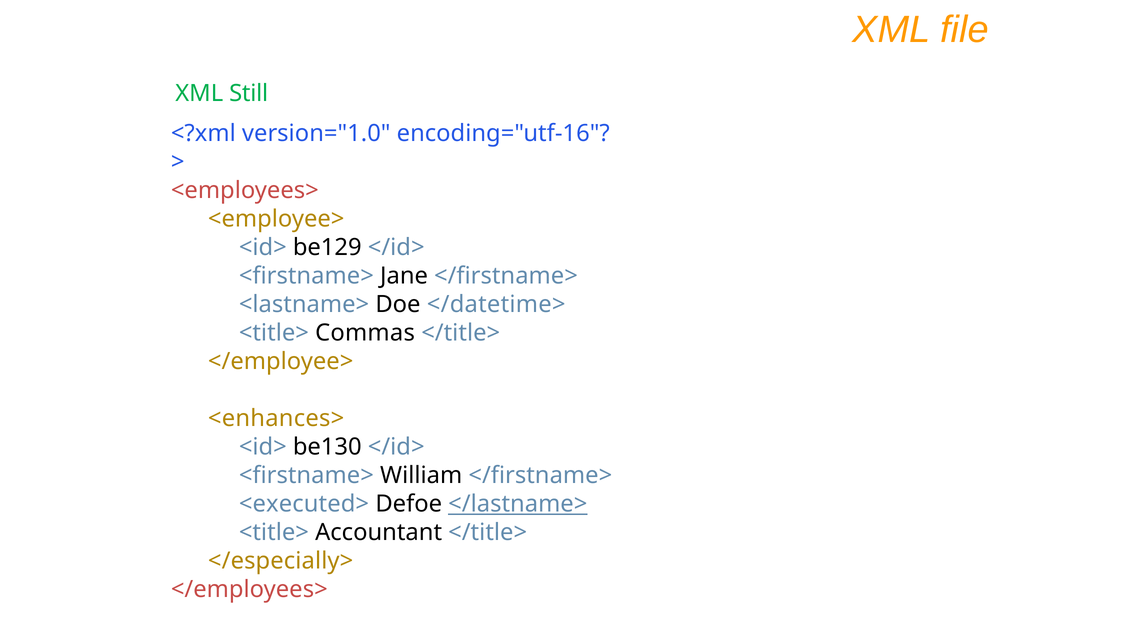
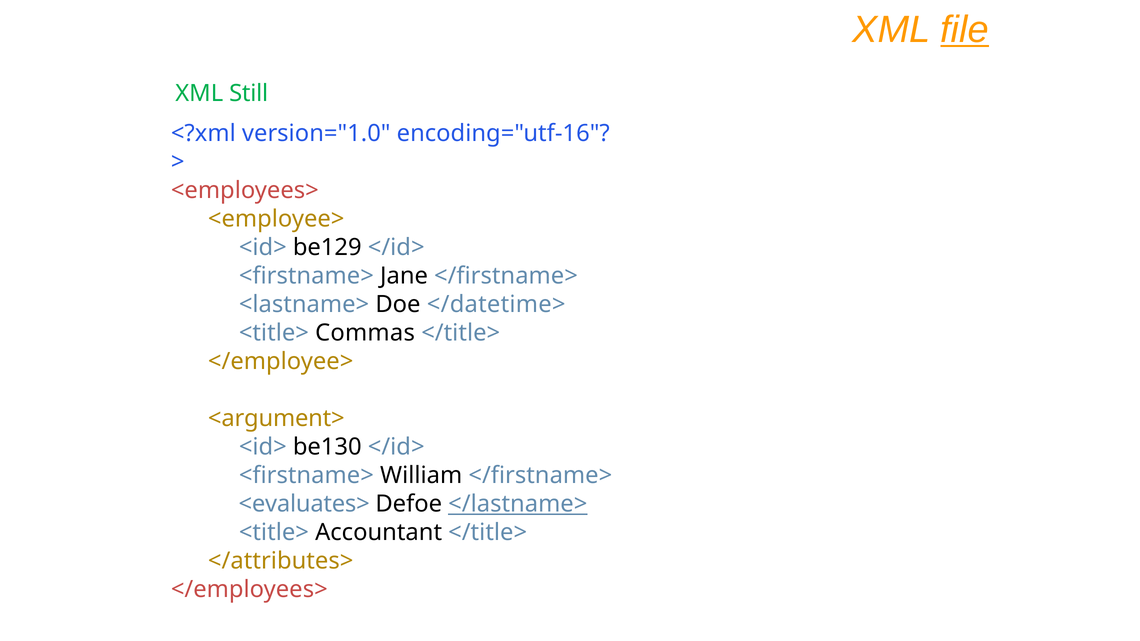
file underline: none -> present
<enhances>: <enhances> -> <argument>
<executed>: <executed> -> <evaluates>
</especially>: </especially> -> </attributes>
